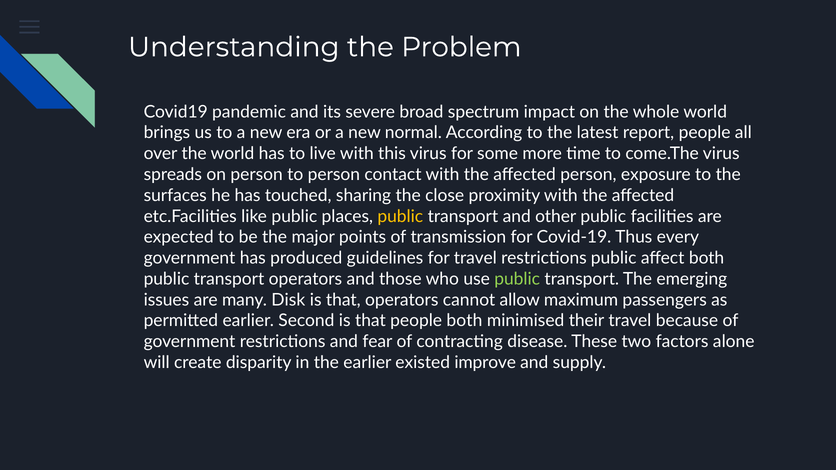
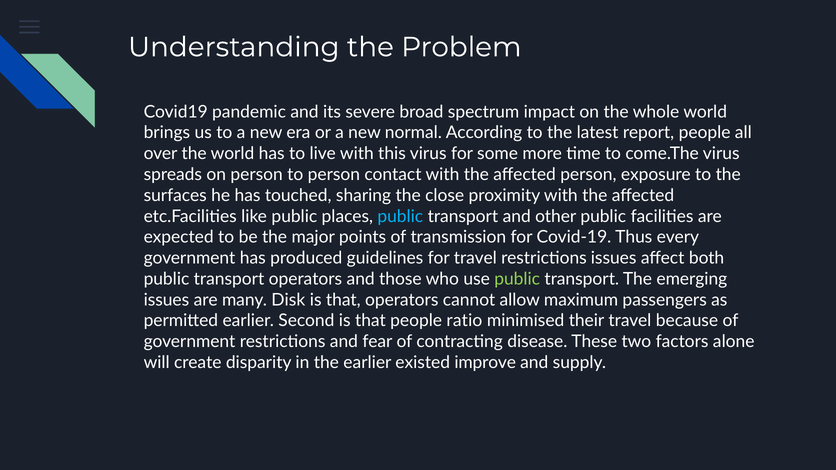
public at (400, 216) colour: yellow -> light blue
restrictions public: public -> issues
people both: both -> ratio
